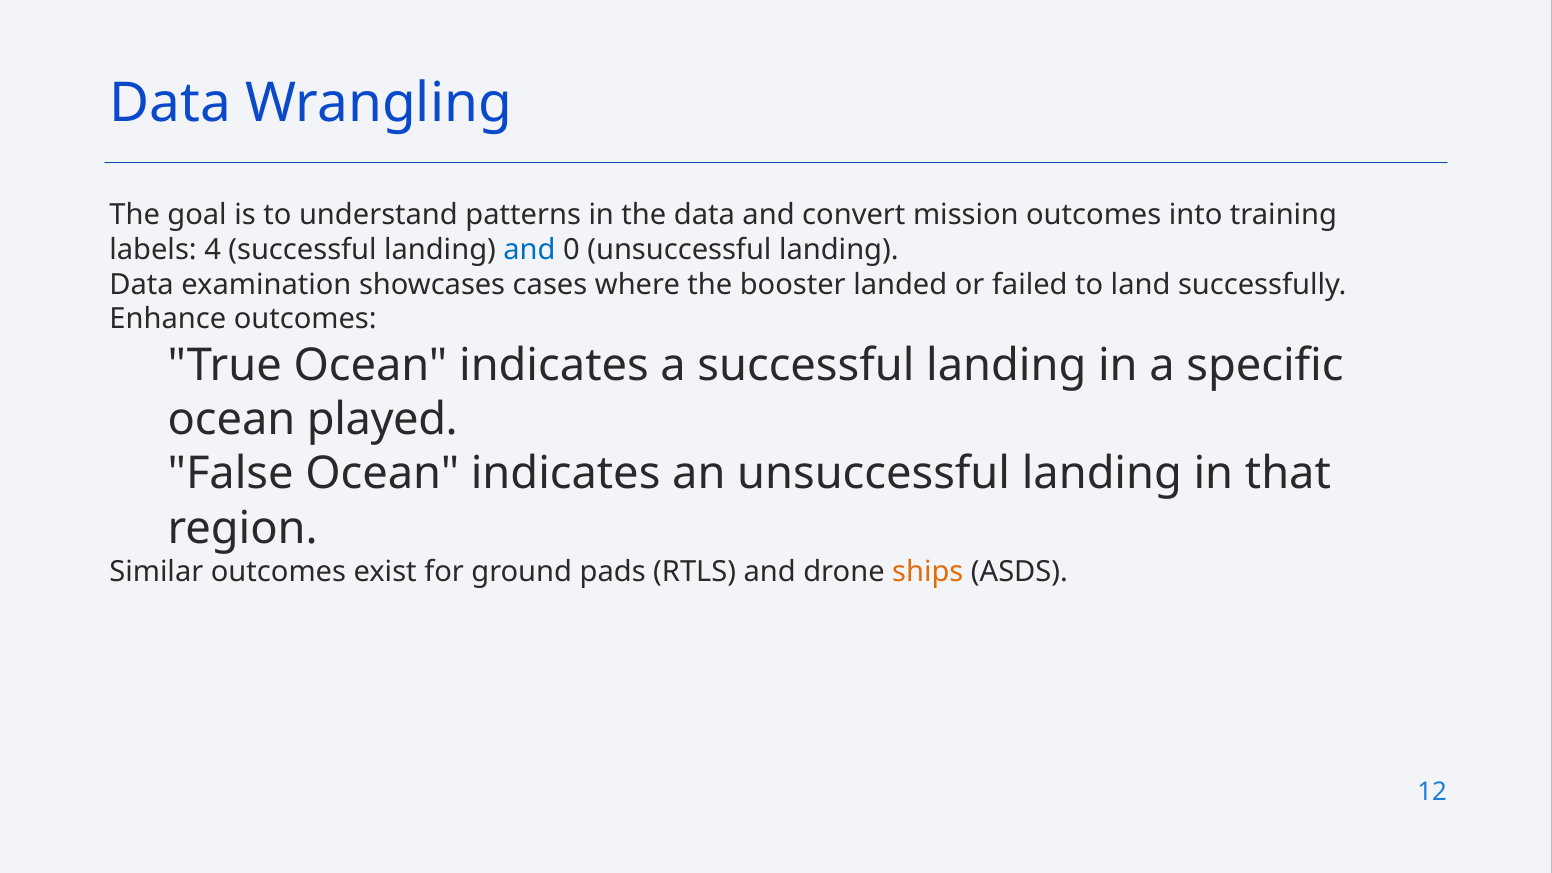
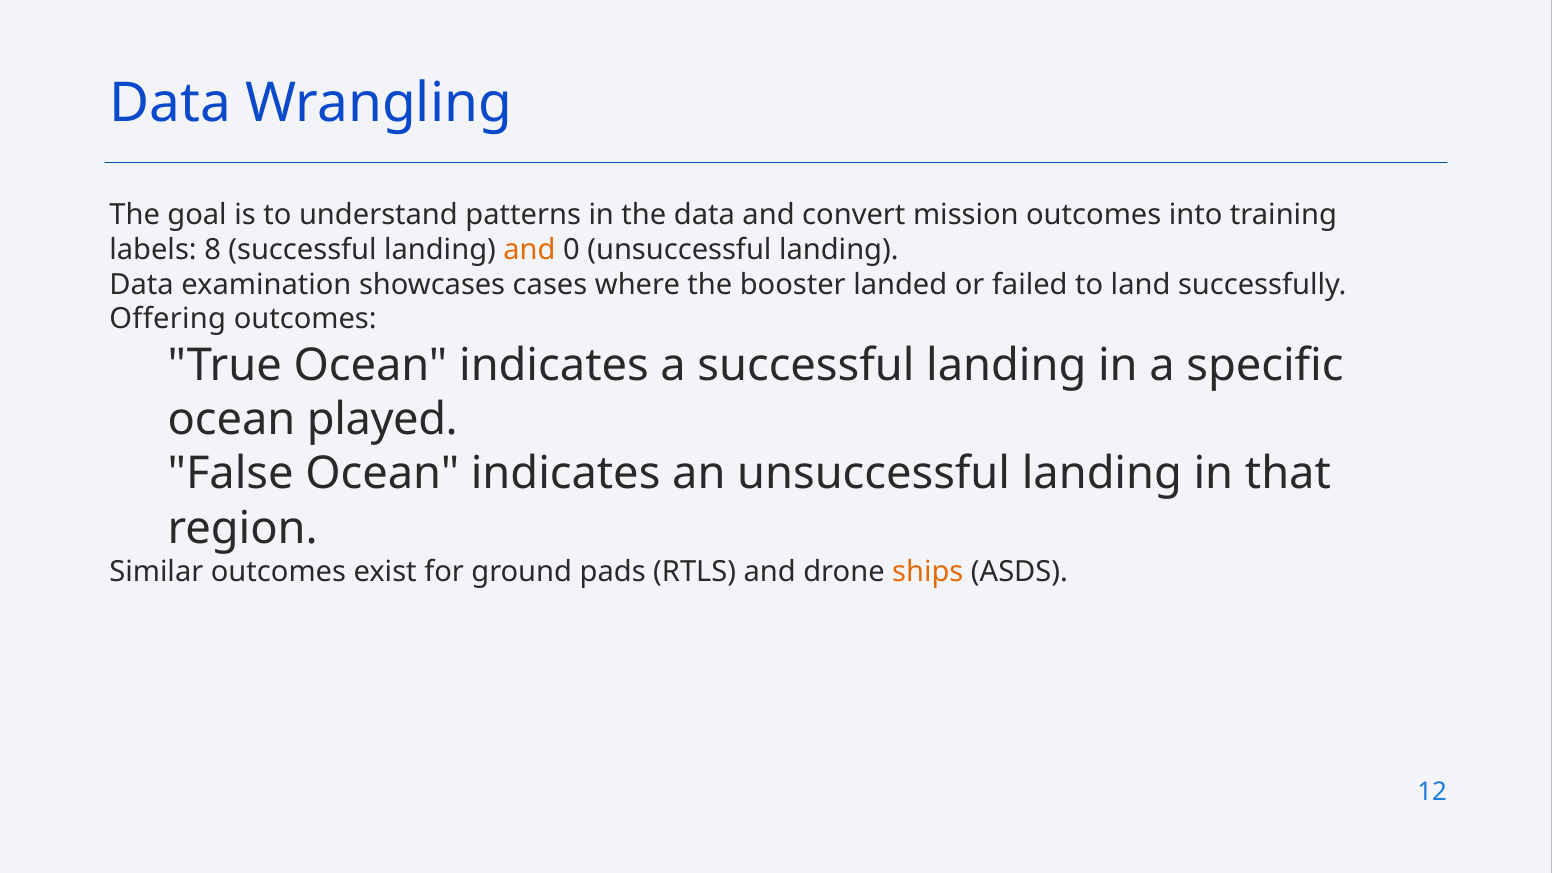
4: 4 -> 8
and at (530, 250) colour: blue -> orange
Enhance: Enhance -> Offering
